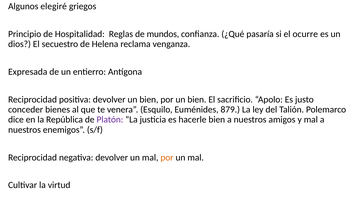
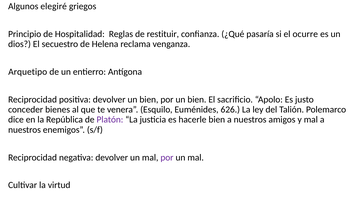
mundos: mundos -> restituir
Expresada: Expresada -> Arquetipo
879: 879 -> 626
por at (167, 157) colour: orange -> purple
